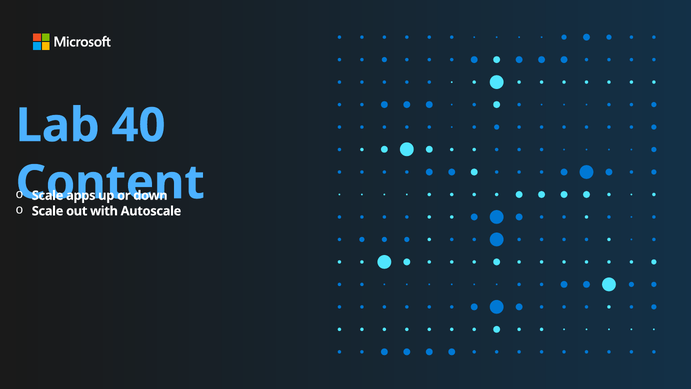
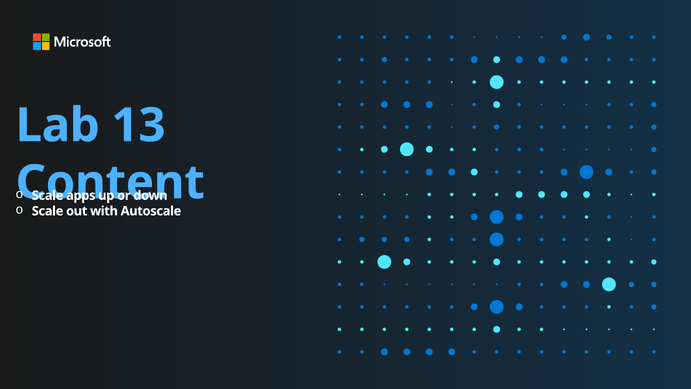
40: 40 -> 13
